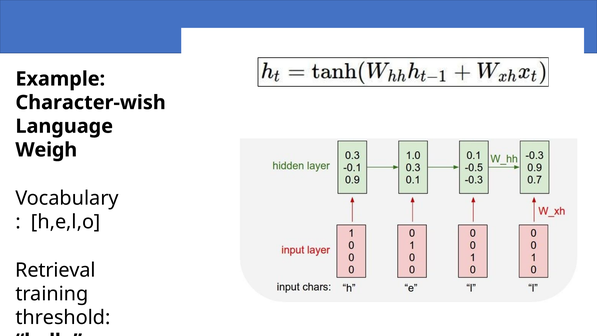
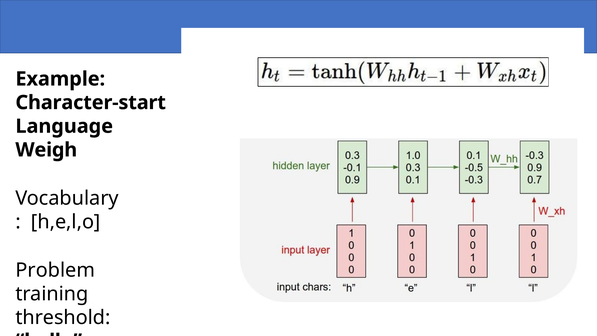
Character-wish: Character-wish -> Character-start
Retrieval: Retrieval -> Problem
